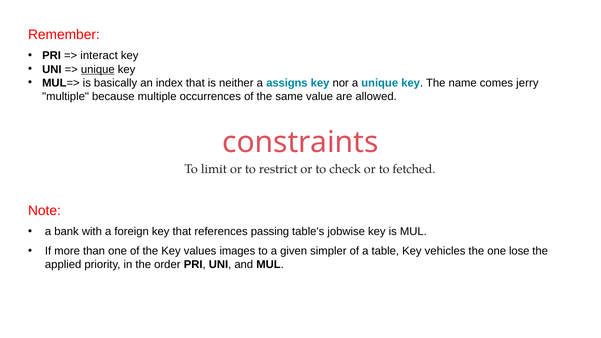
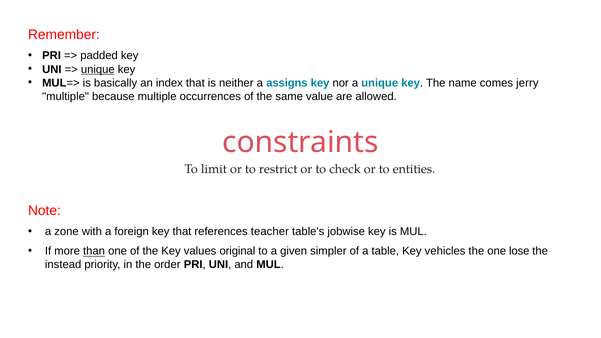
interact: interact -> padded
fetched: fetched -> entities
bank: bank -> zone
passing: passing -> teacher
than underline: none -> present
images: images -> original
applied: applied -> instead
